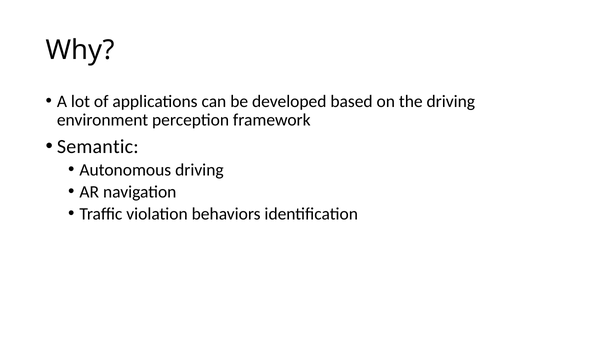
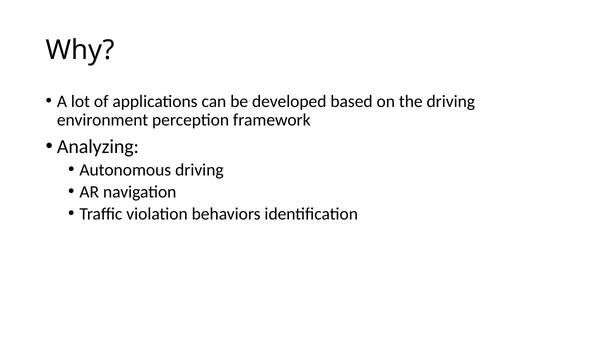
Semantic: Semantic -> Analyzing
